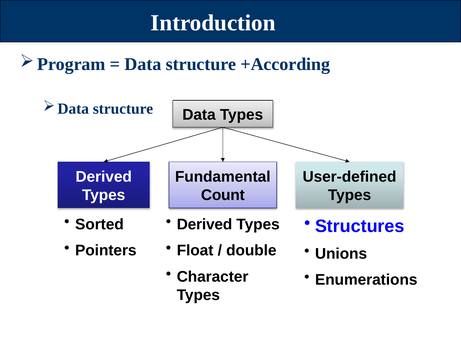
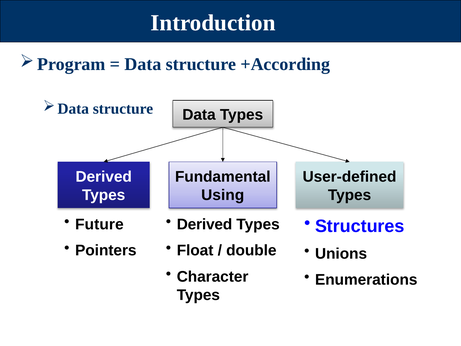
Count: Count -> Using
Sorted: Sorted -> Future
